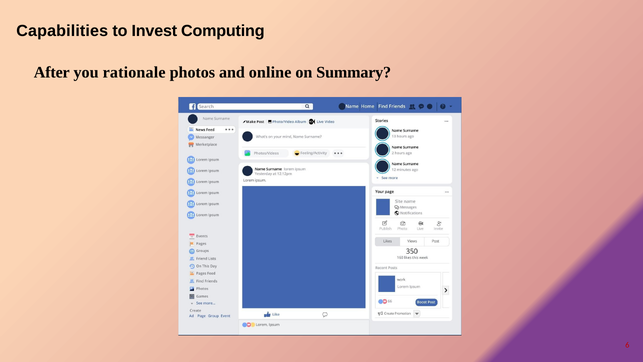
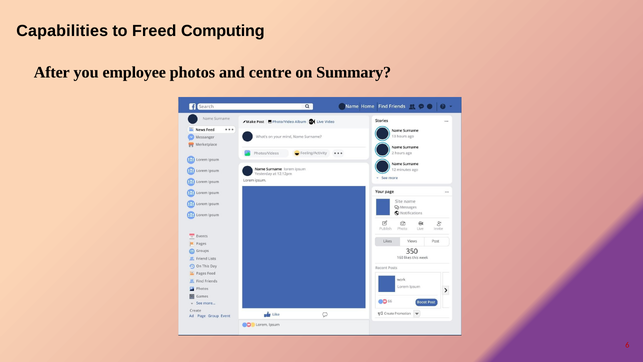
Invest: Invest -> Freed
rationale: rationale -> employee
online: online -> centre
